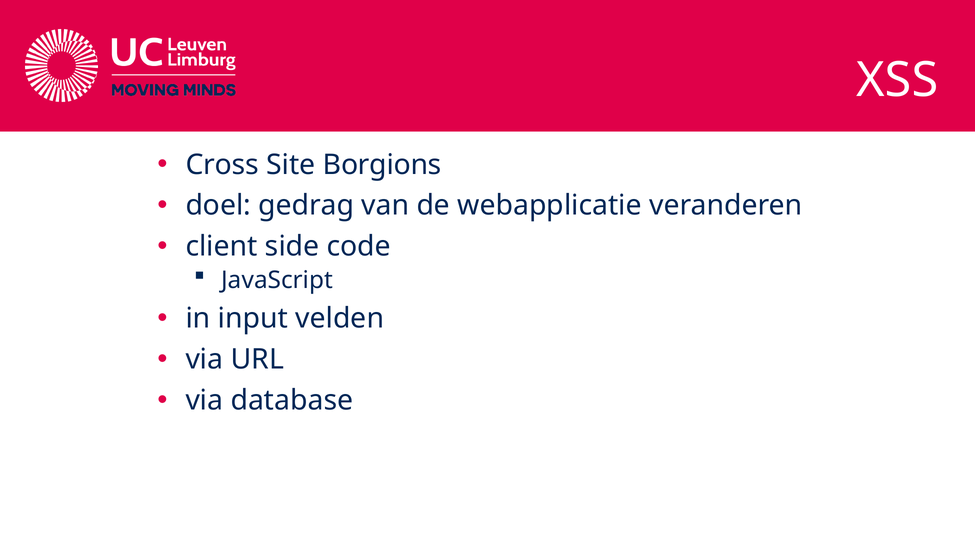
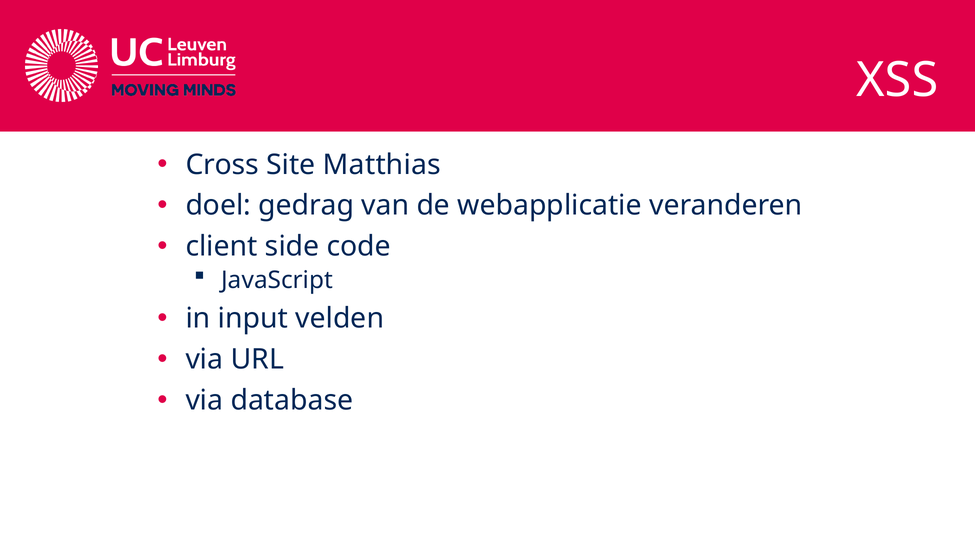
Borgions: Borgions -> Matthias
